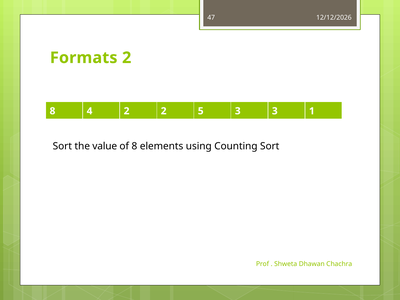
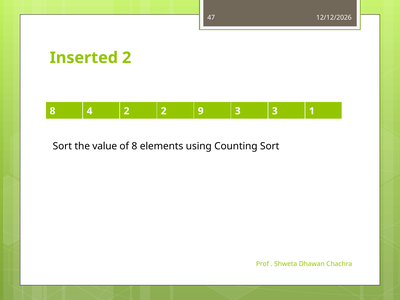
Formats: Formats -> Inserted
5: 5 -> 9
